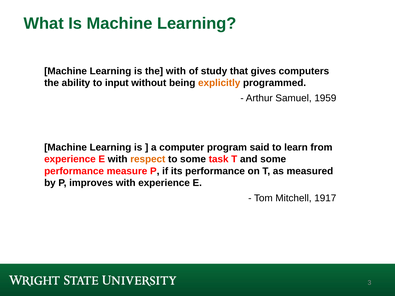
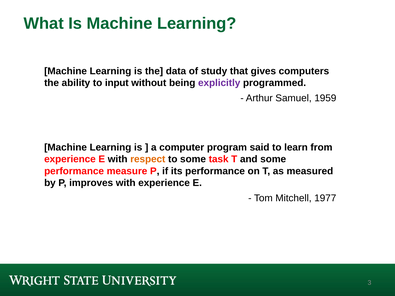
the with: with -> data
explicitly colour: orange -> purple
1917: 1917 -> 1977
